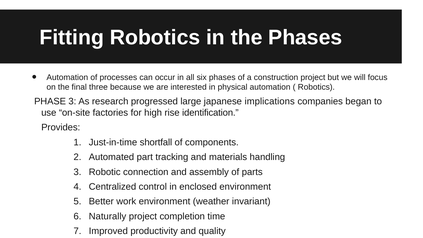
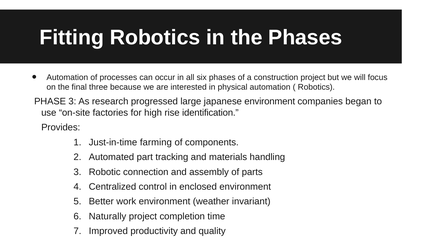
japanese implications: implications -> environment
shortfall: shortfall -> farming
